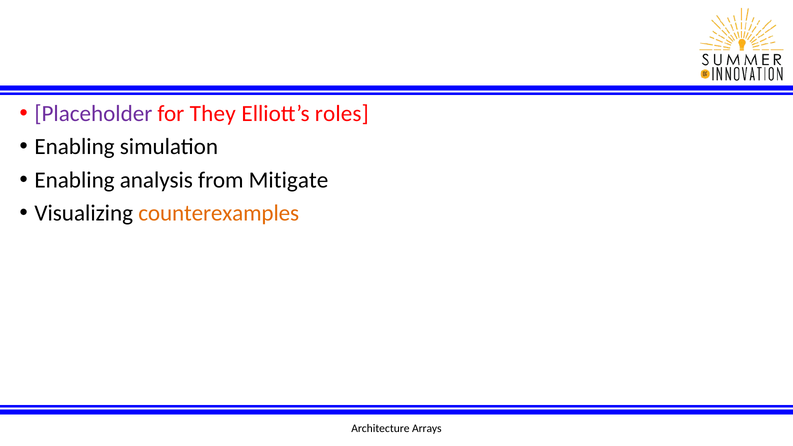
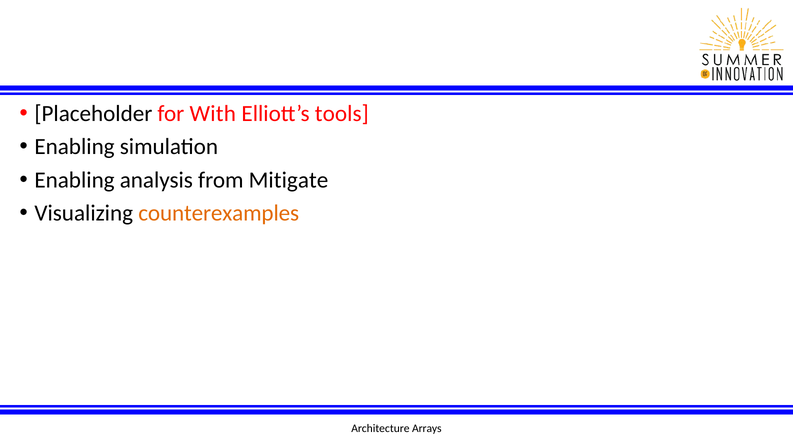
Placeholder colour: purple -> black
They: They -> With
roles: roles -> tools
